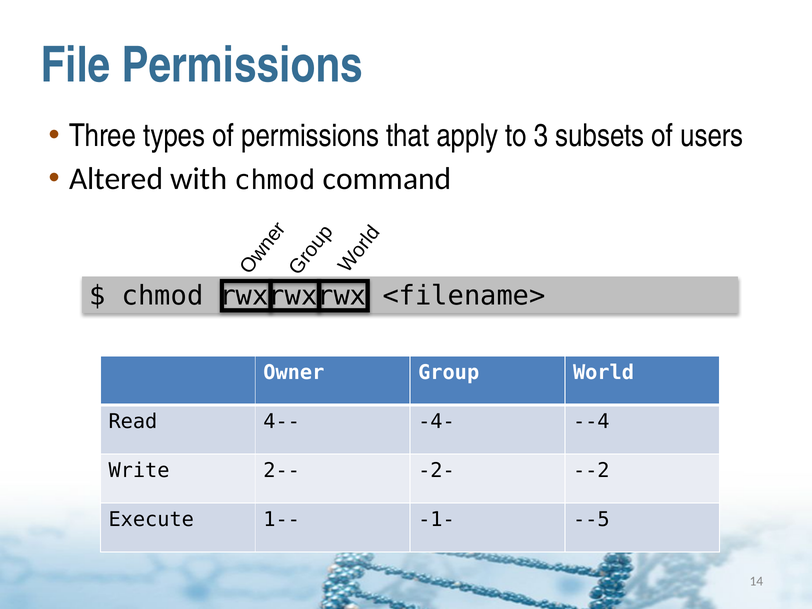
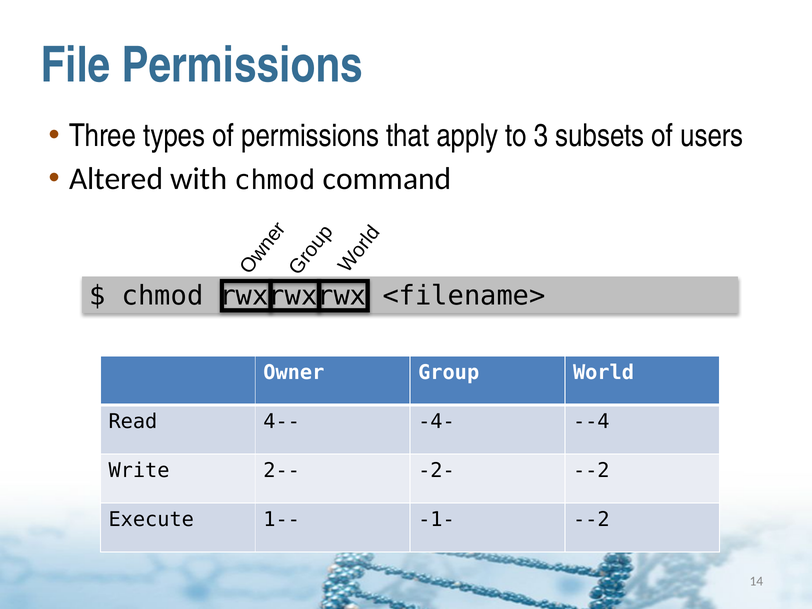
-1- --5: --5 -> --2
